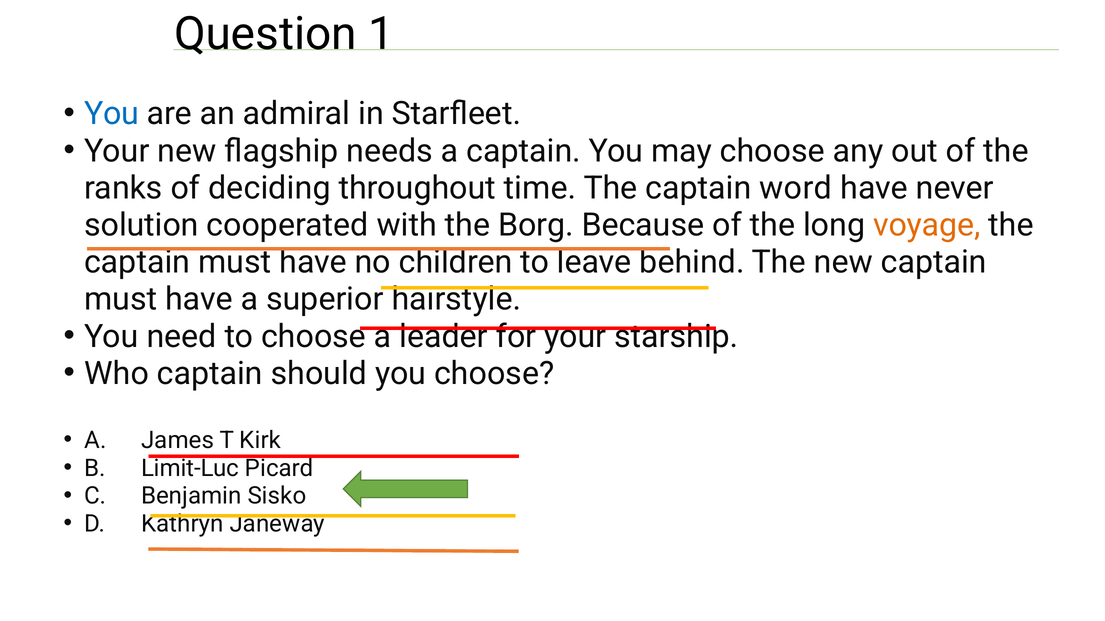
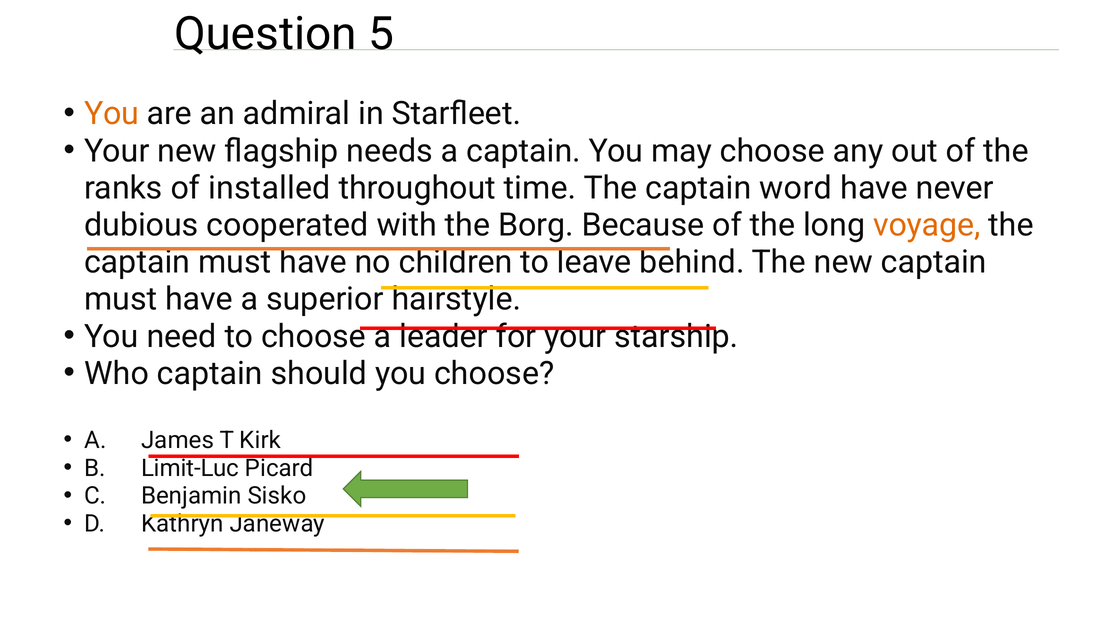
1: 1 -> 5
You at (112, 114) colour: blue -> orange
deciding: deciding -> installed
solution: solution -> dubious
